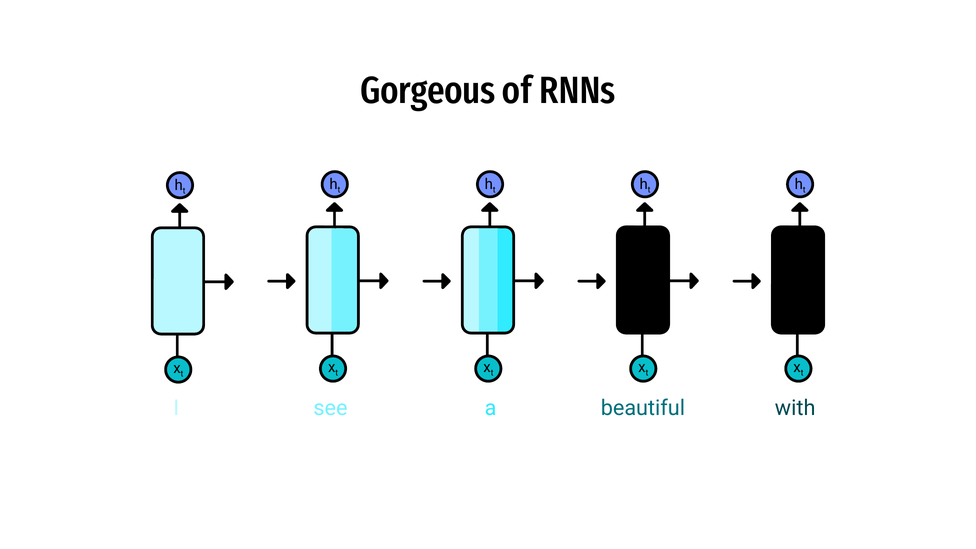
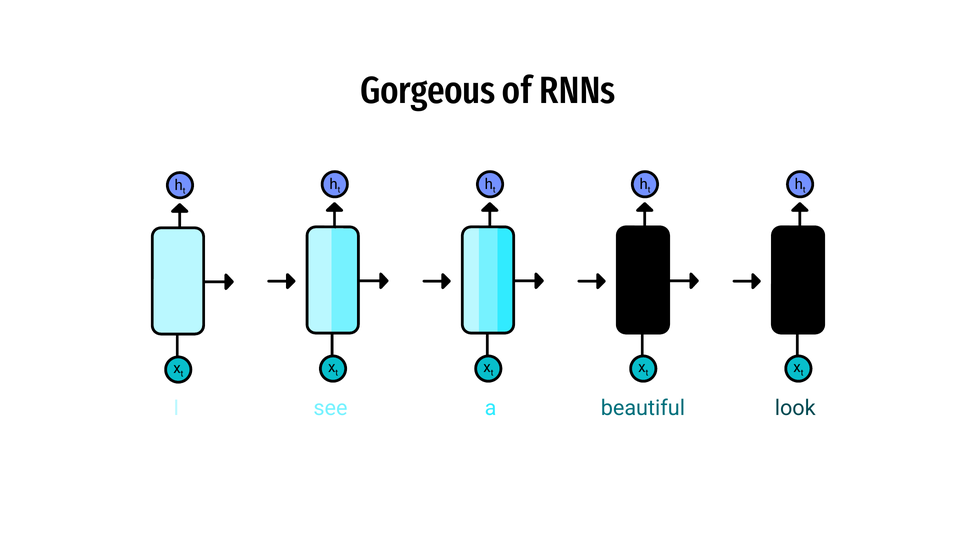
with: with -> look
